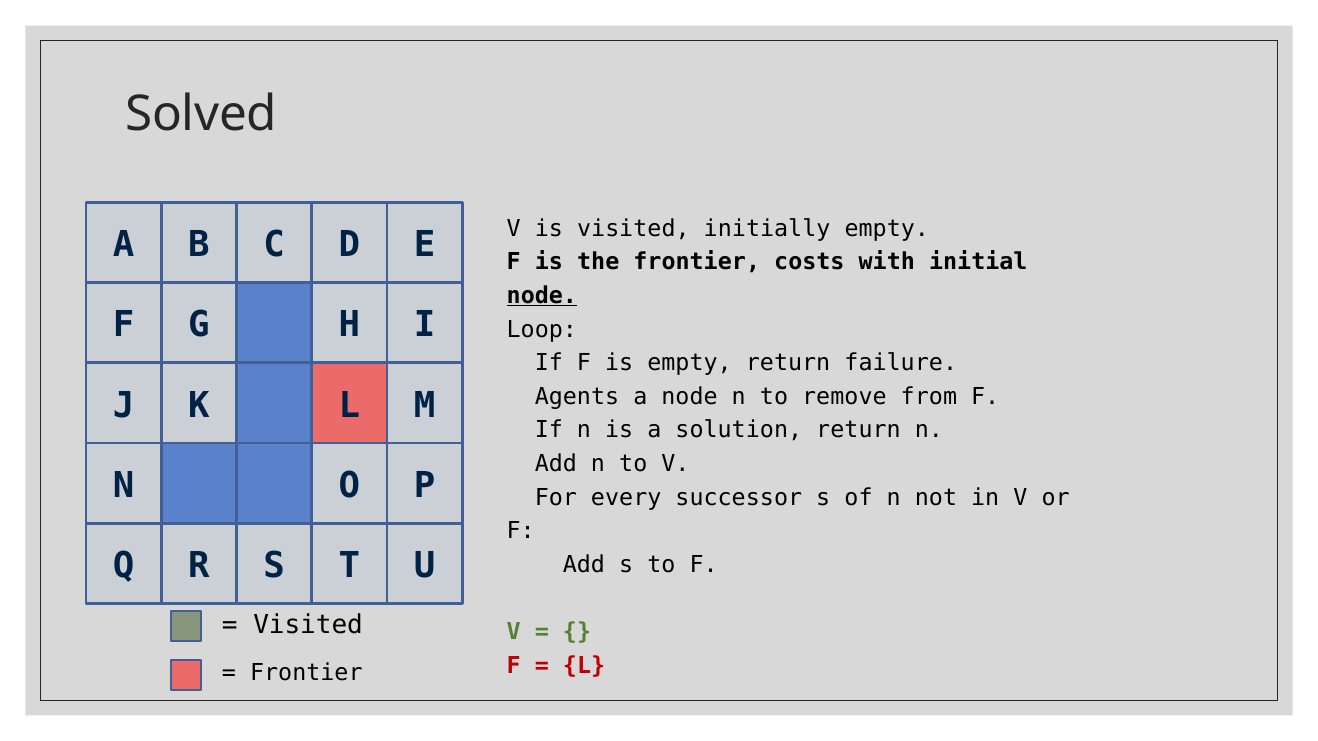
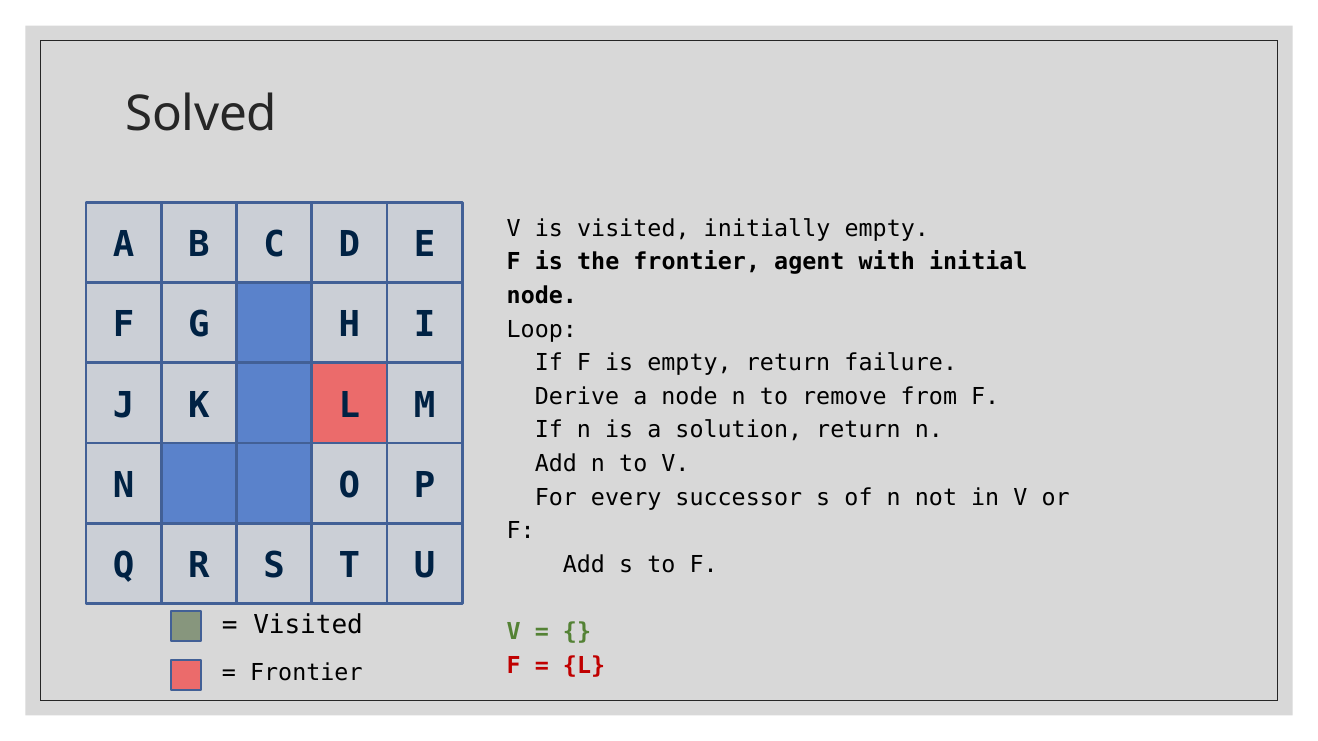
costs: costs -> agent
node at (542, 296) underline: present -> none
Agents: Agents -> Derive
